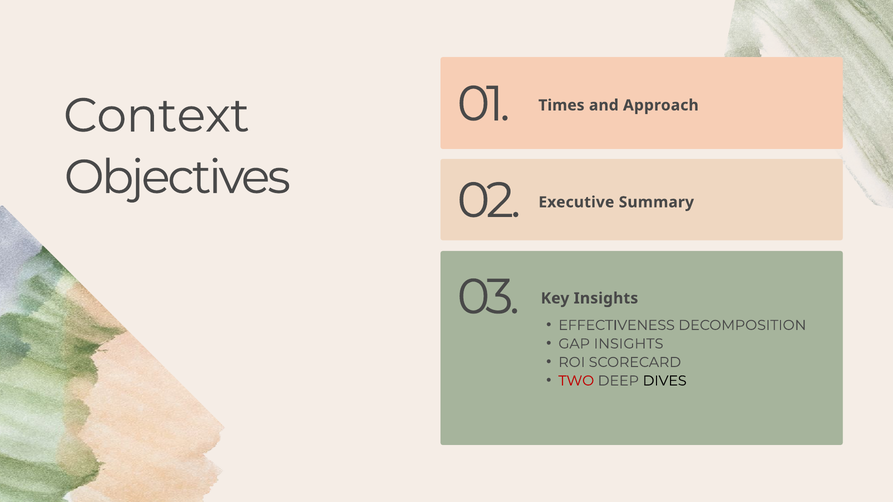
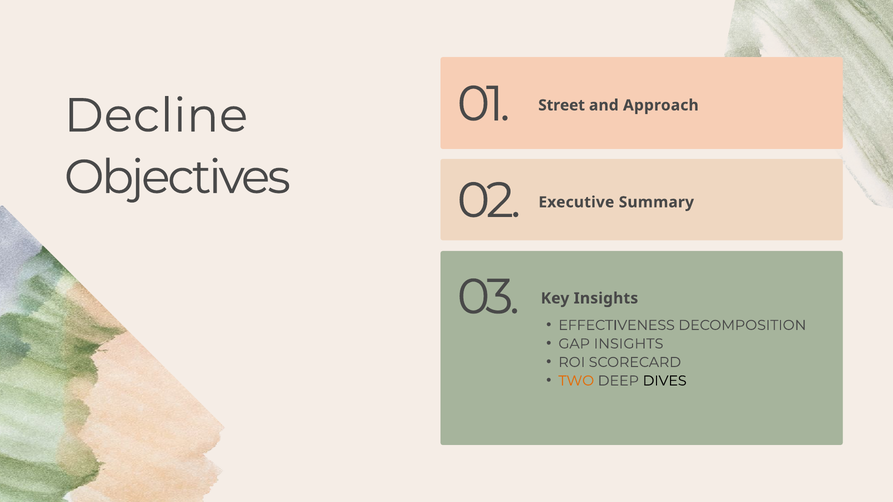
Times: Times -> Street
Context: Context -> Decline
TWO colour: red -> orange
